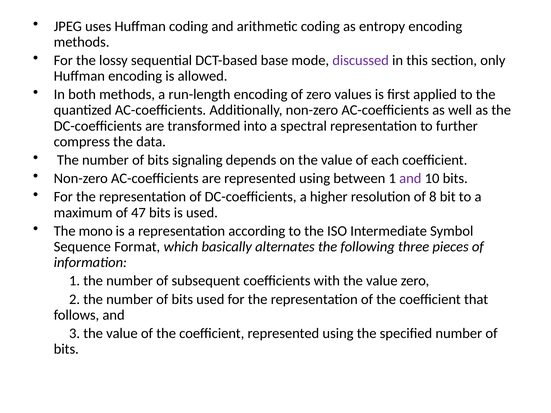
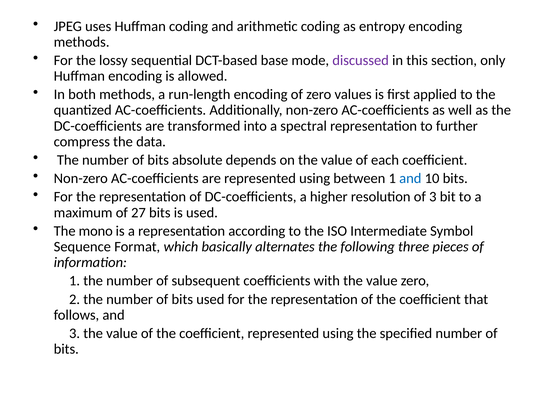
signaling: signaling -> absolute
and at (410, 179) colour: purple -> blue
of 8: 8 -> 3
47: 47 -> 27
